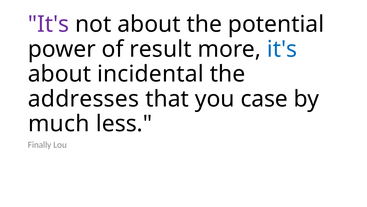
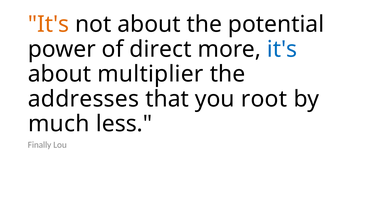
It's at (48, 24) colour: purple -> orange
result: result -> direct
incidental: incidental -> multiplier
case: case -> root
